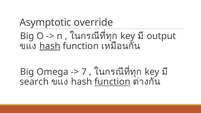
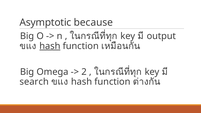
override: override -> because
7: 7 -> 2
function at (112, 82) underline: present -> none
